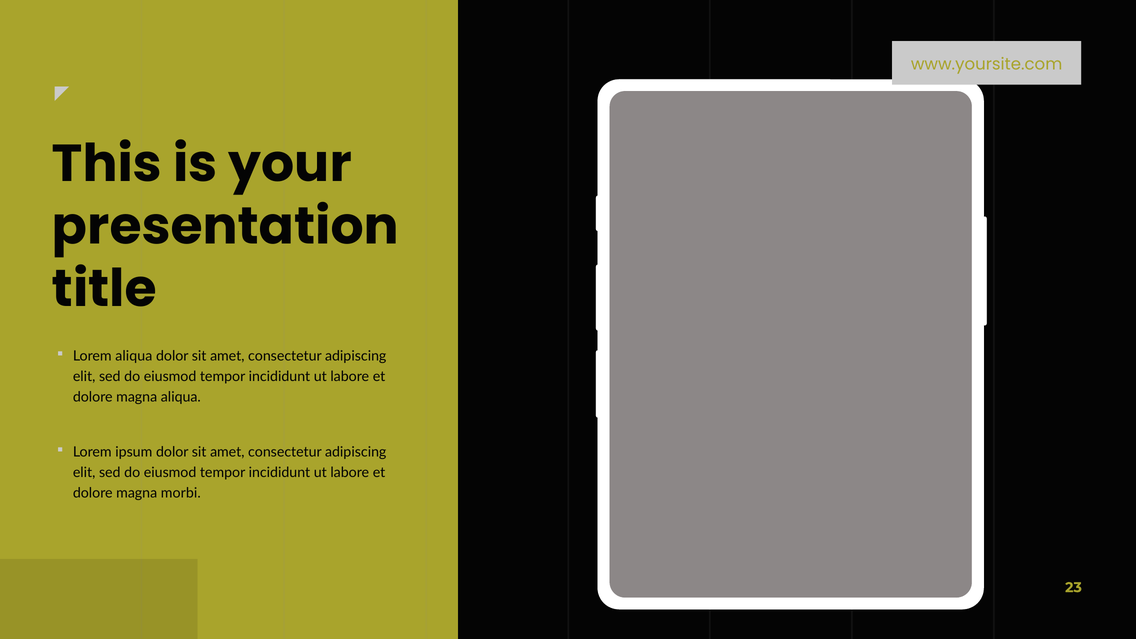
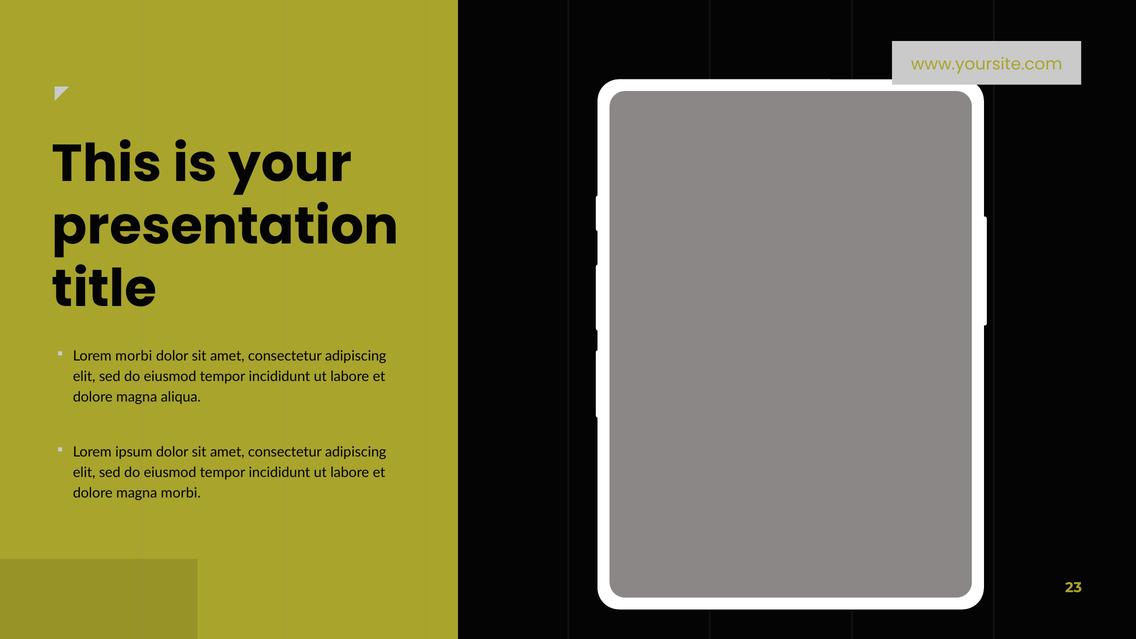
Lorem aliqua: aliqua -> morbi
